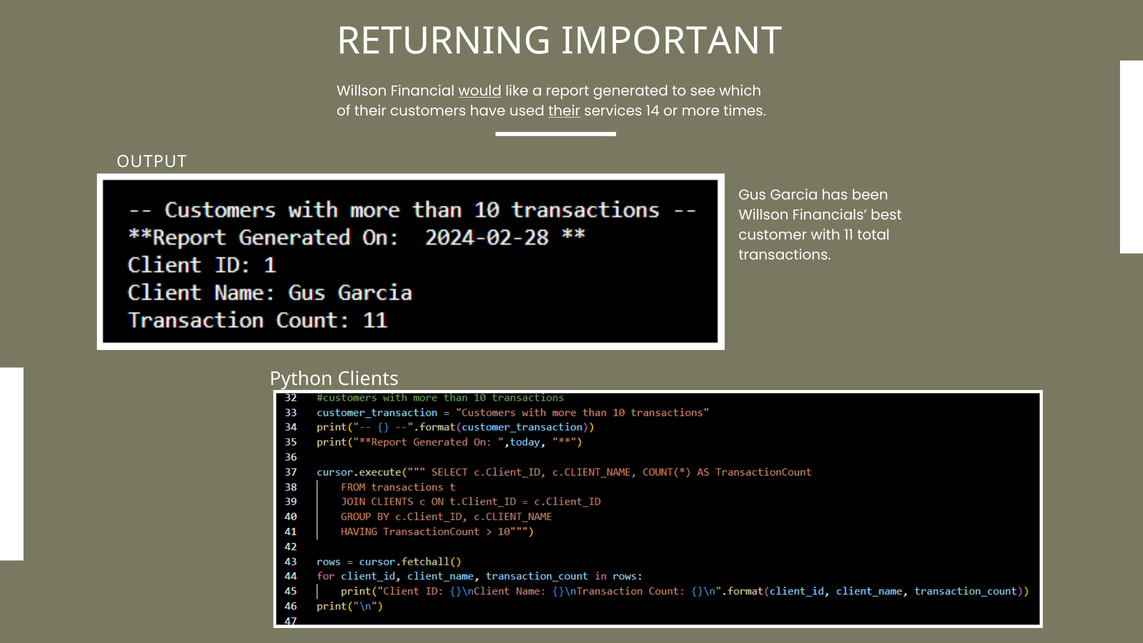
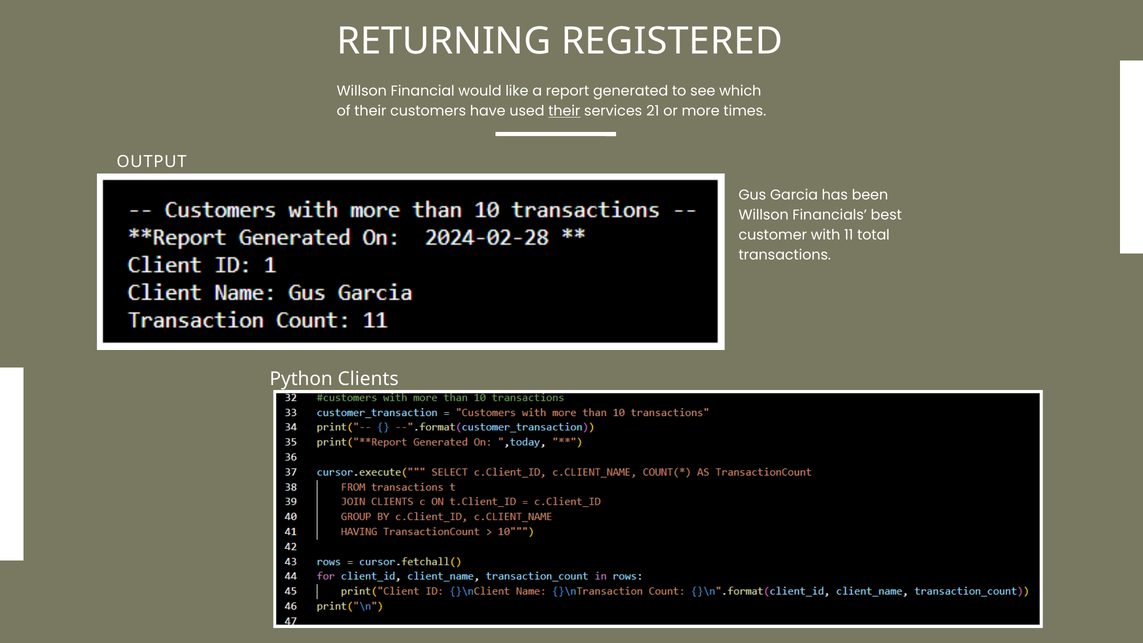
IMPORTANT: IMPORTANT -> REGISTERED
would underline: present -> none
14: 14 -> 21
